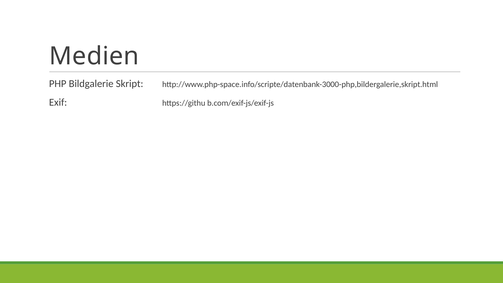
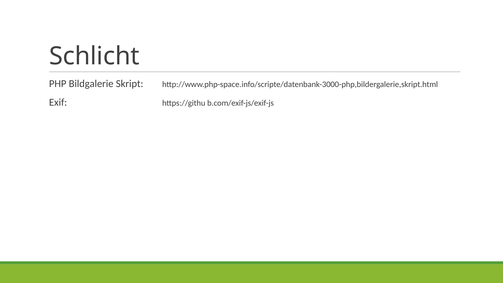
Medien: Medien -> Schlicht
